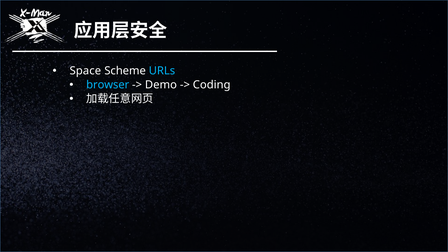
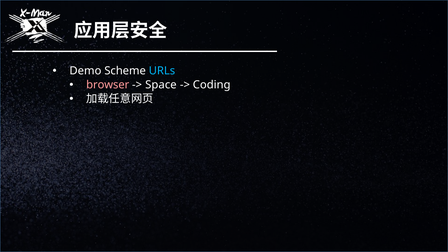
Space: Space -> Demo
browser colour: light blue -> pink
Demo: Demo -> Space
